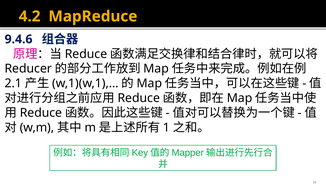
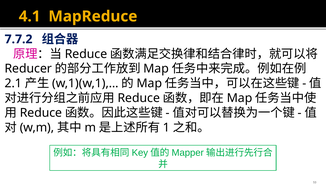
4.2: 4.2 -> 4.1
9.4.6: 9.4.6 -> 7.7.2
